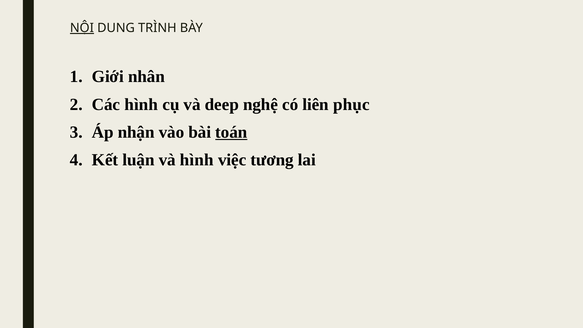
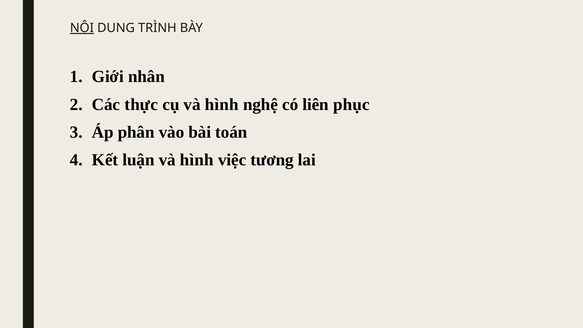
Các hình: hình -> thực
cụ và deep: deep -> hình
nhận: nhận -> phân
toán underline: present -> none
